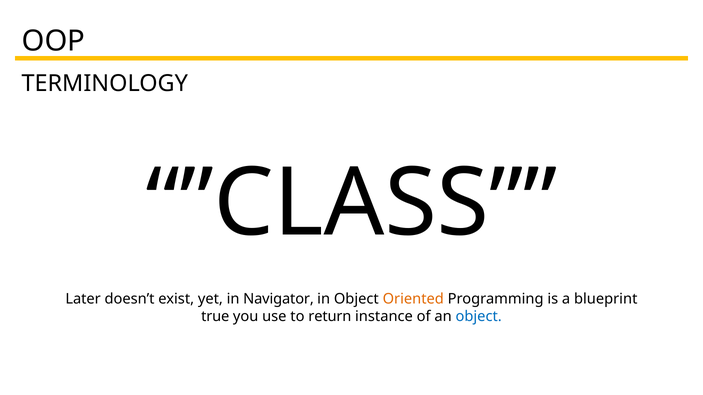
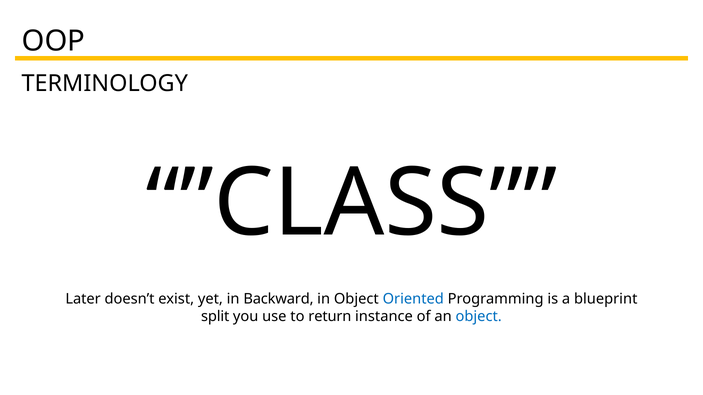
Navigator: Navigator -> Backward
Oriented colour: orange -> blue
true: true -> split
